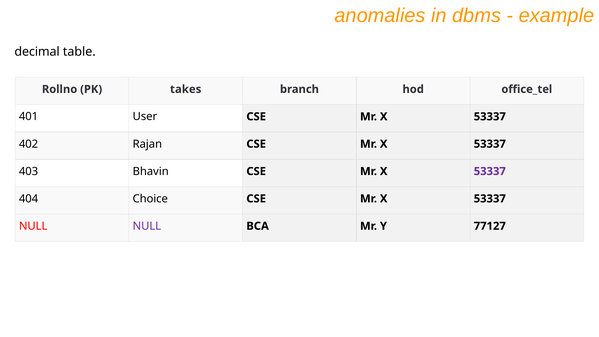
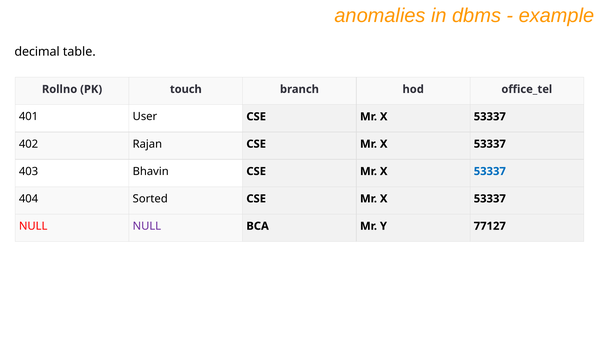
takes: takes -> touch
53337 at (490, 171) colour: purple -> blue
Choice: Choice -> Sorted
